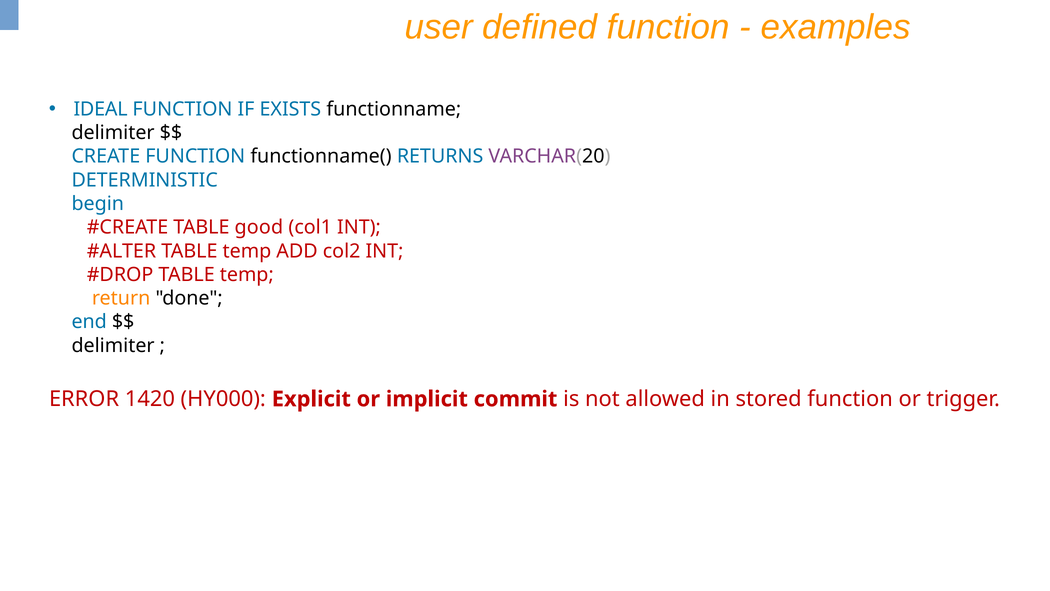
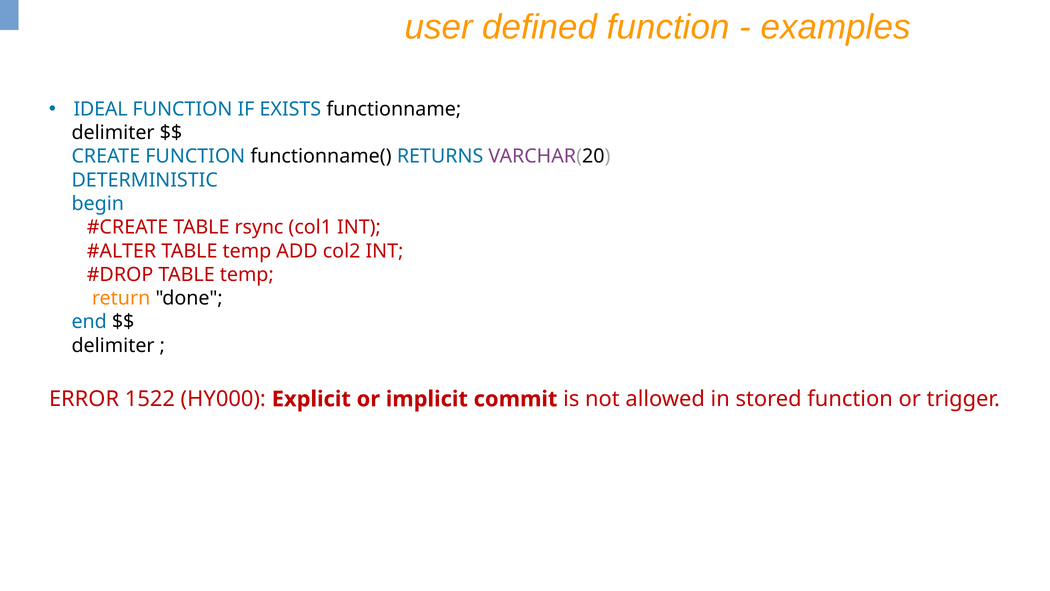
good: good -> rsync
1420: 1420 -> 1522
